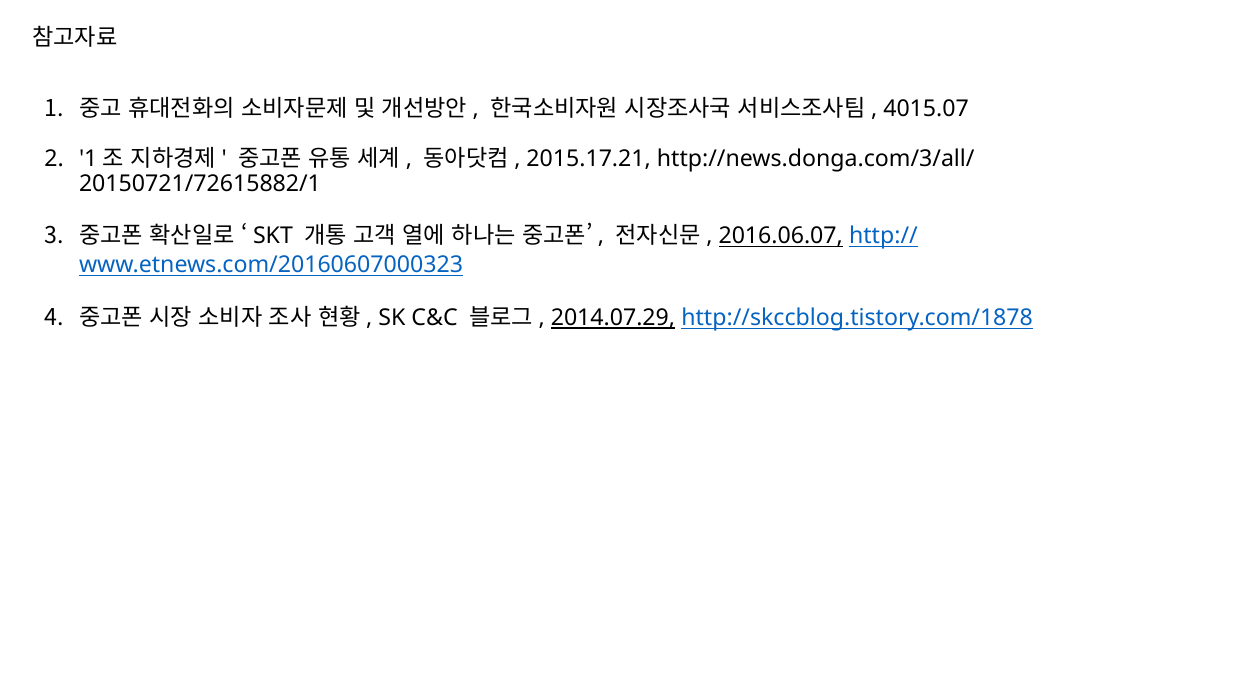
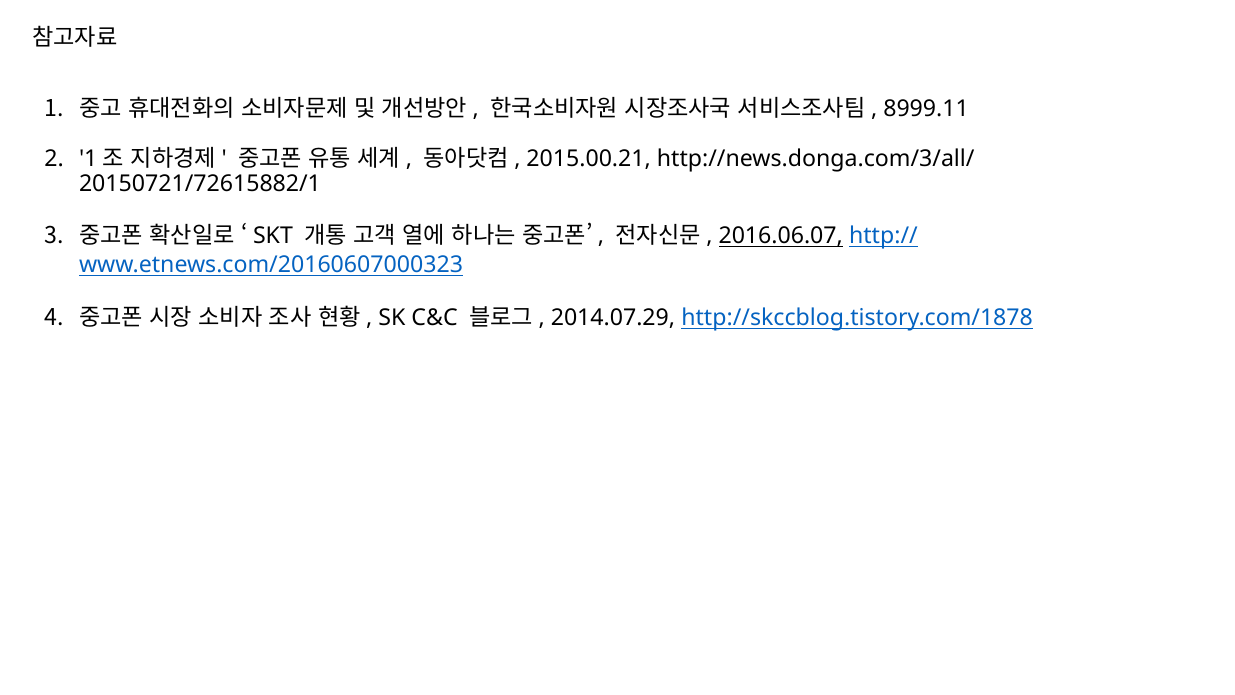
4015.07: 4015.07 -> 8999.11
2015.17.21: 2015.17.21 -> 2015.00.21
2014.07.29 underline: present -> none
